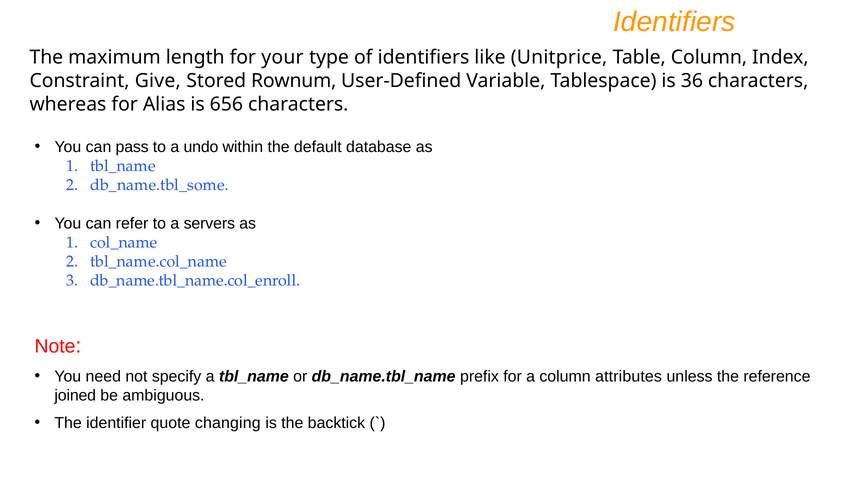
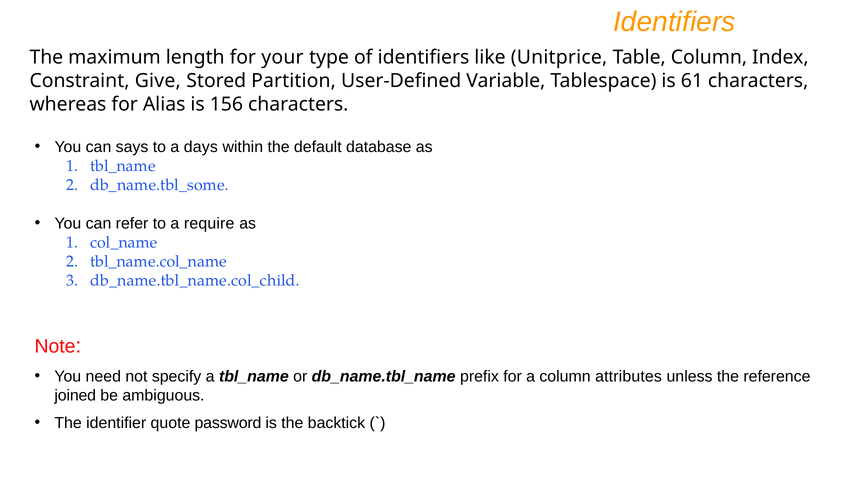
Rownum: Rownum -> Partition
36: 36 -> 61
656: 656 -> 156
pass: pass -> says
undo: undo -> days
servers: servers -> require
db_name.tbl_name.col_enroll: db_name.tbl_name.col_enroll -> db_name.tbl_name.col_child
changing: changing -> password
